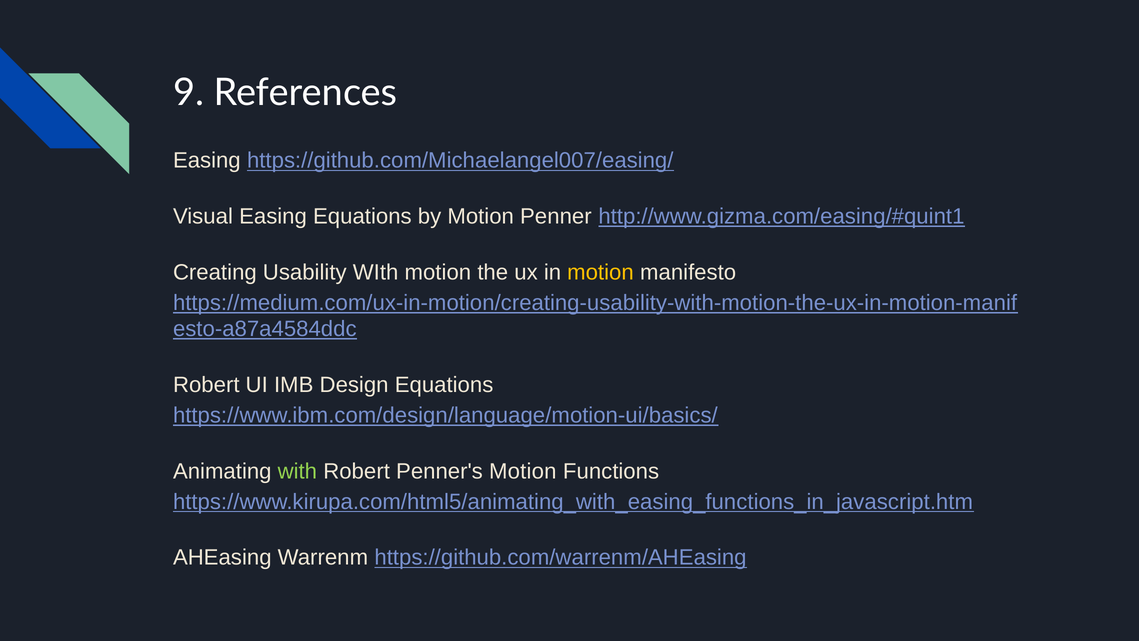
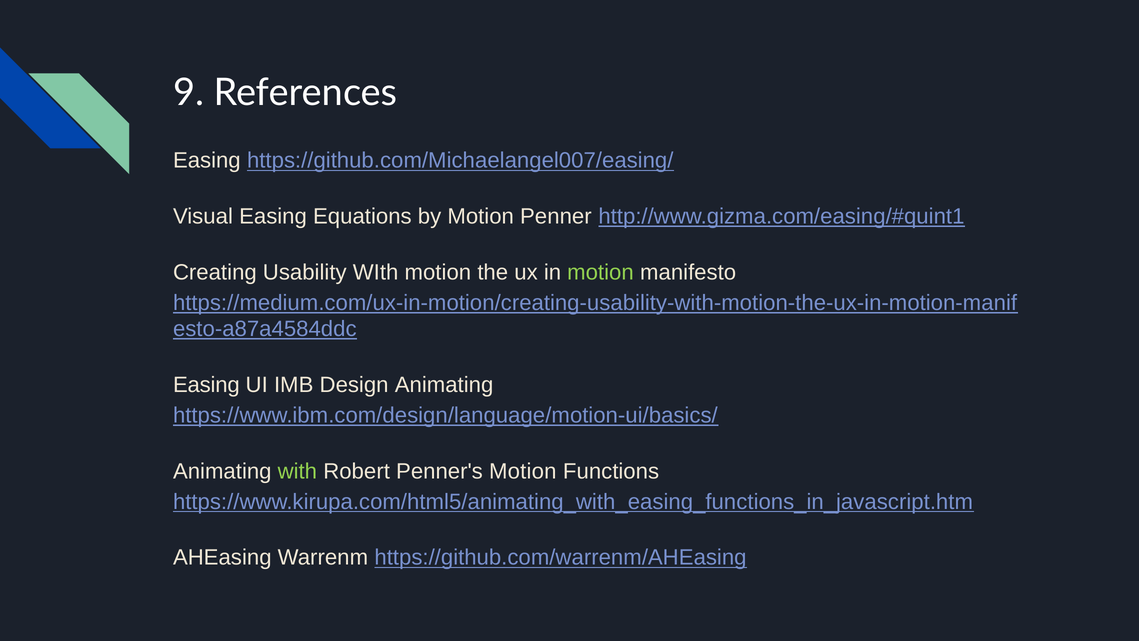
motion at (600, 272) colour: yellow -> light green
Robert at (206, 385): Robert -> Easing
Design Equations: Equations -> Animating
